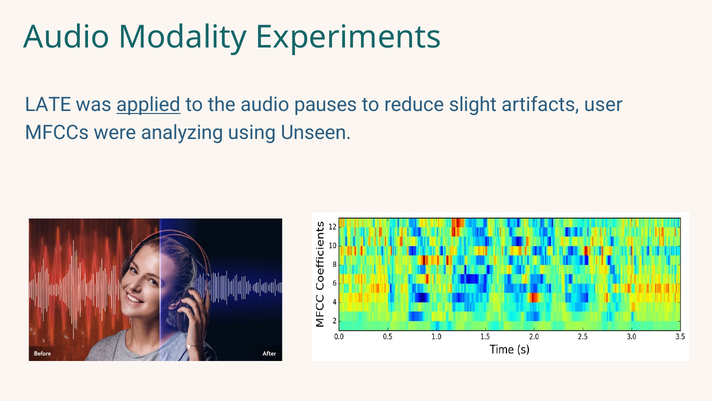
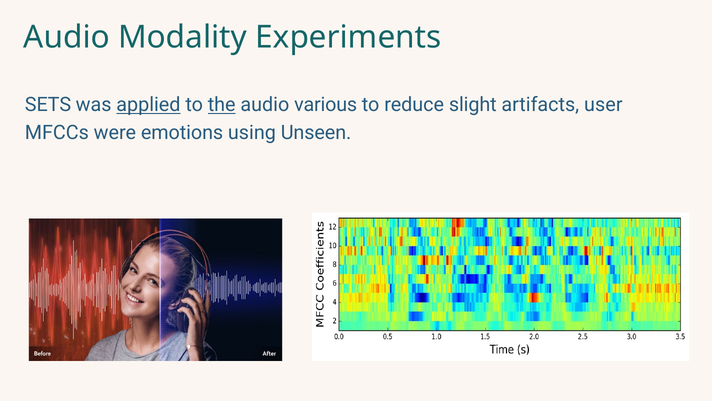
LATE: LATE -> SETS
the underline: none -> present
pauses: pauses -> various
analyzing: analyzing -> emotions
